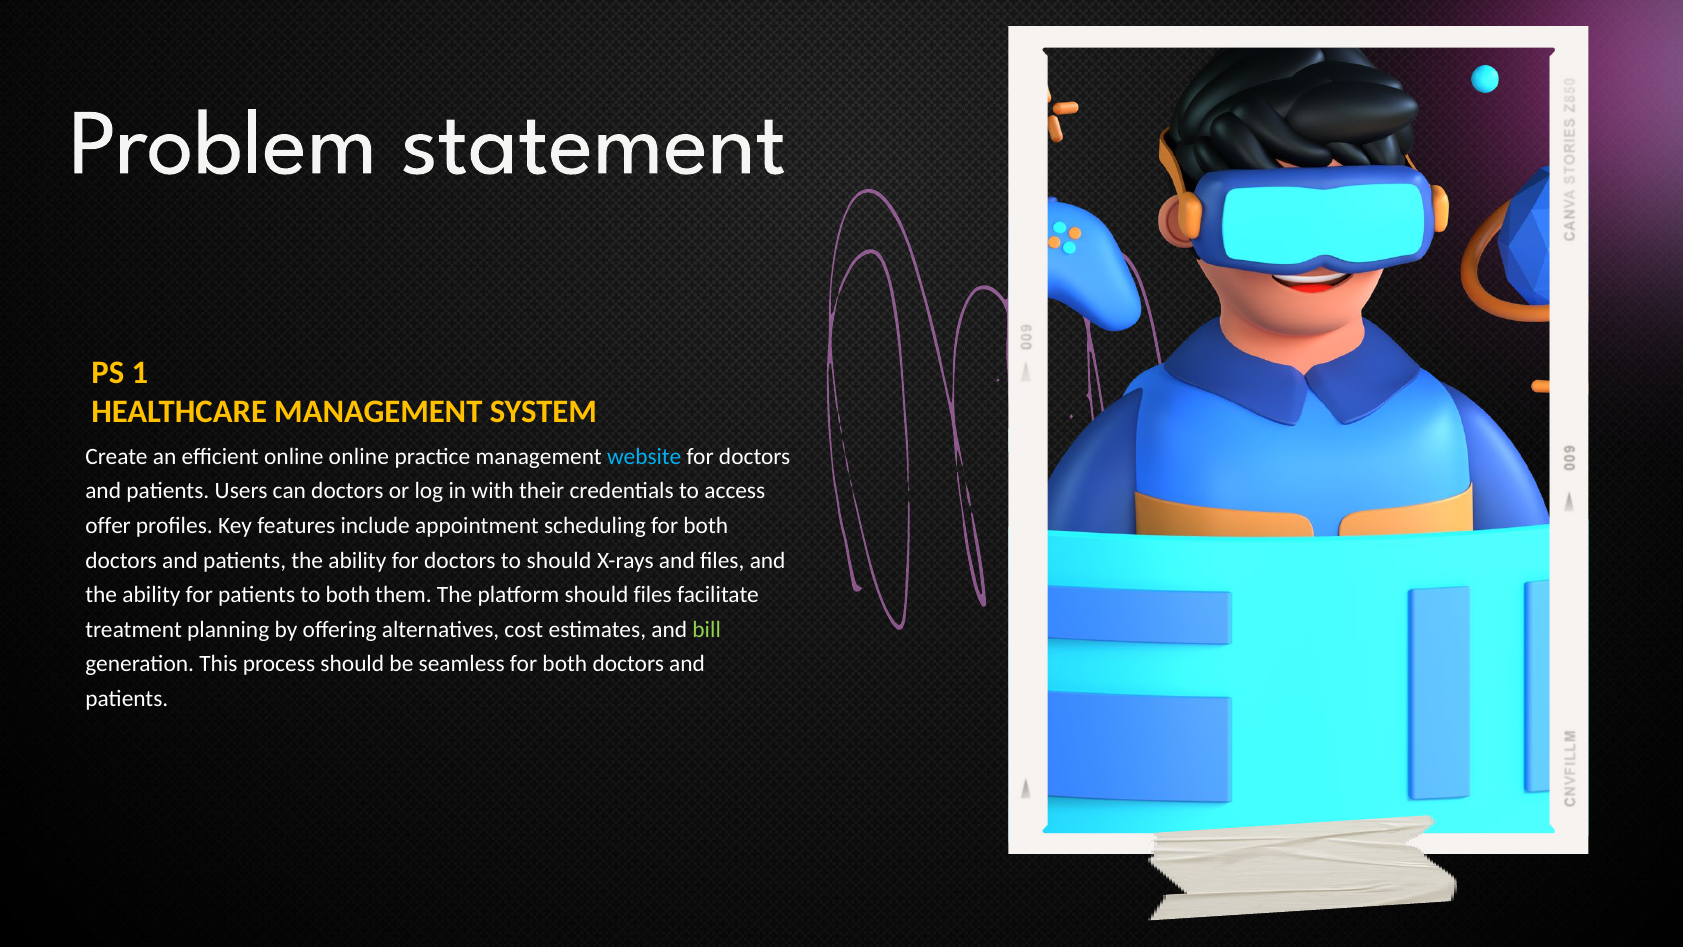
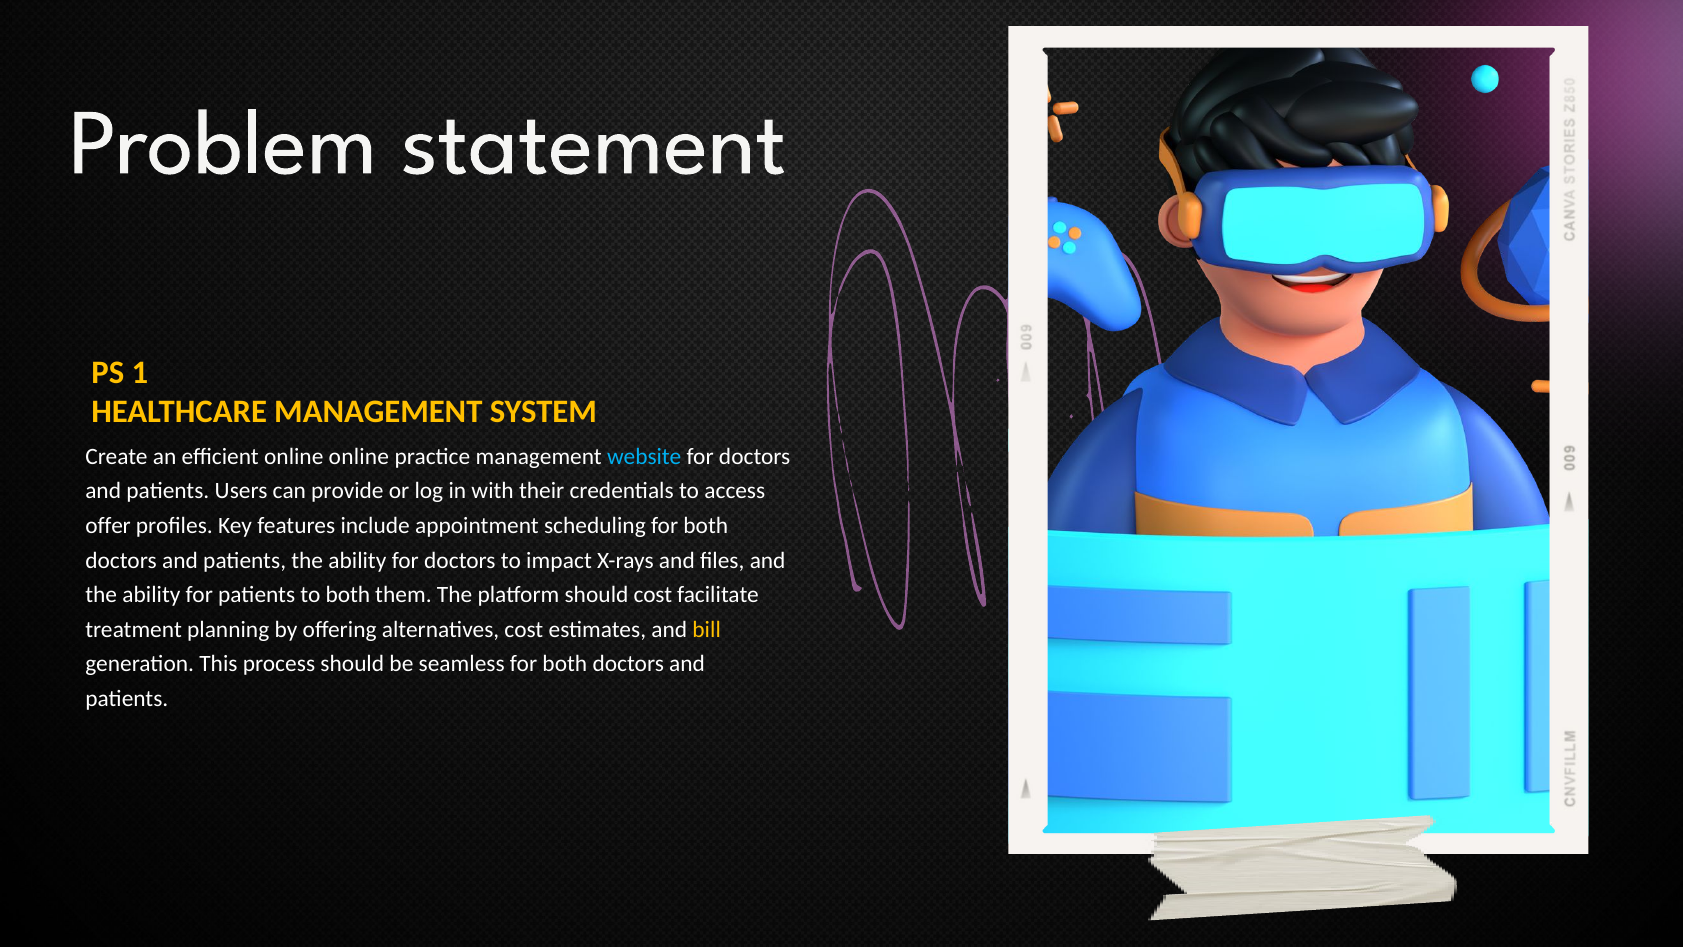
can doctors: doctors -> provide
to should: should -> impact
should files: files -> cost
bill colour: light green -> yellow
